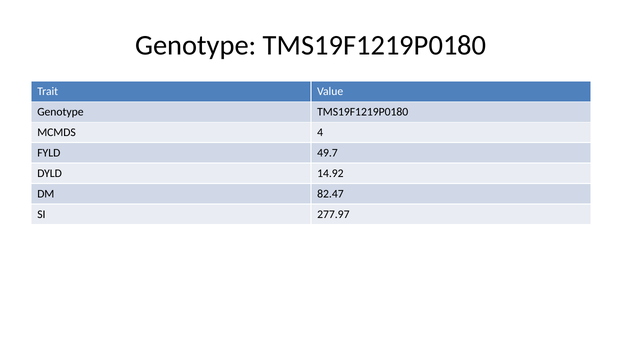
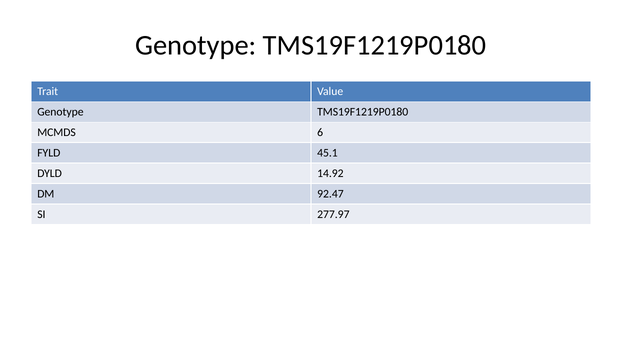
4: 4 -> 6
49.7: 49.7 -> 45.1
82.47: 82.47 -> 92.47
